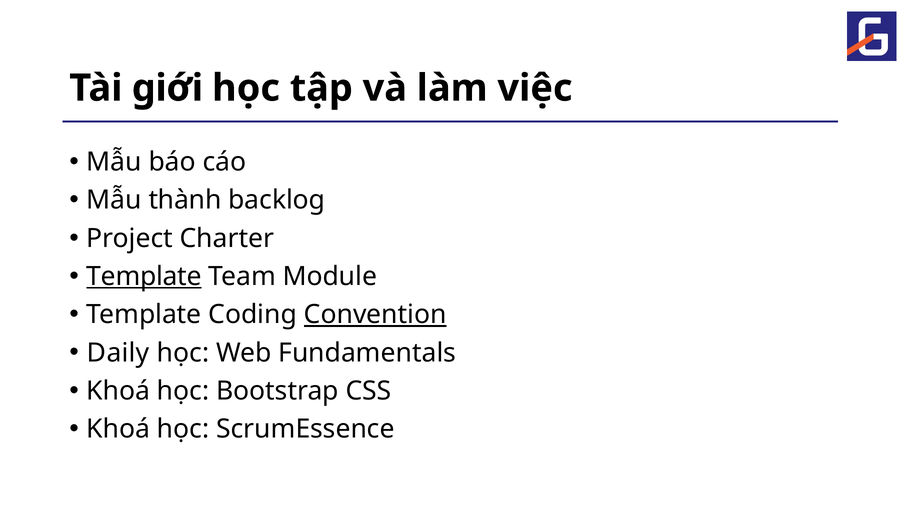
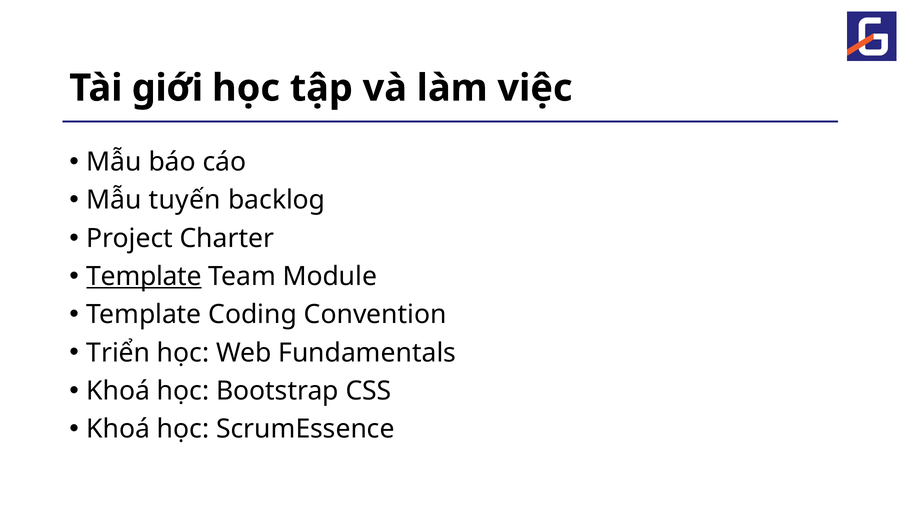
thành: thành -> tuyến
Convention underline: present -> none
Daily: Daily -> Triển
